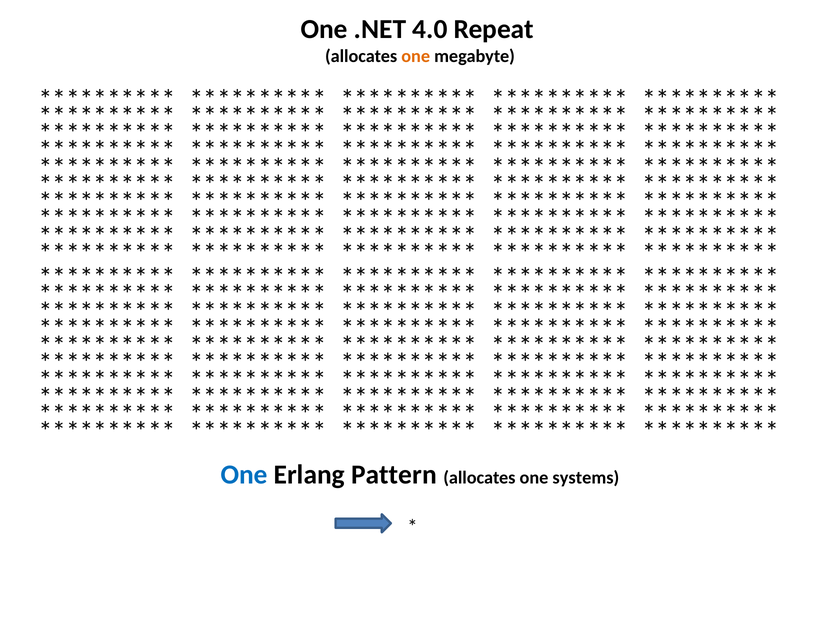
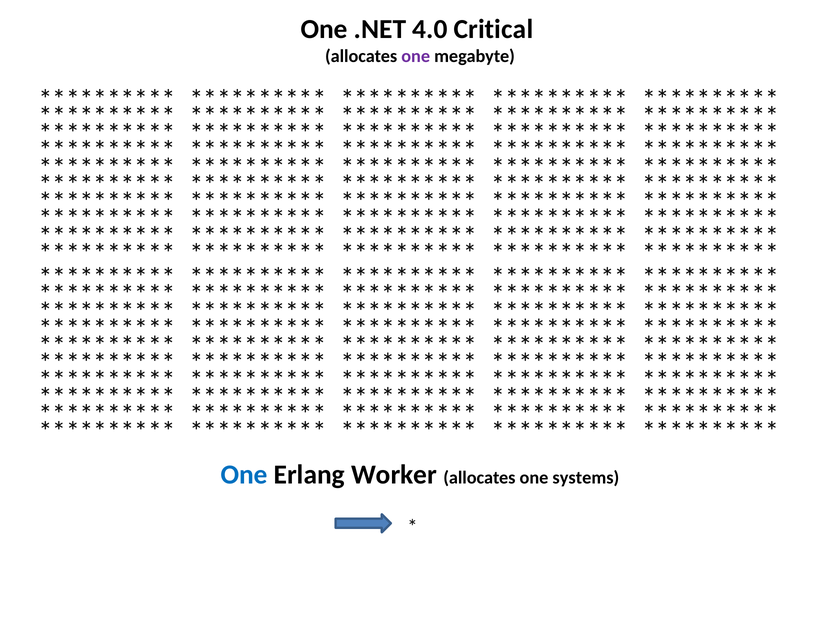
Repeat: Repeat -> Critical
one at (416, 56) colour: orange -> purple
Pattern: Pattern -> Worker
